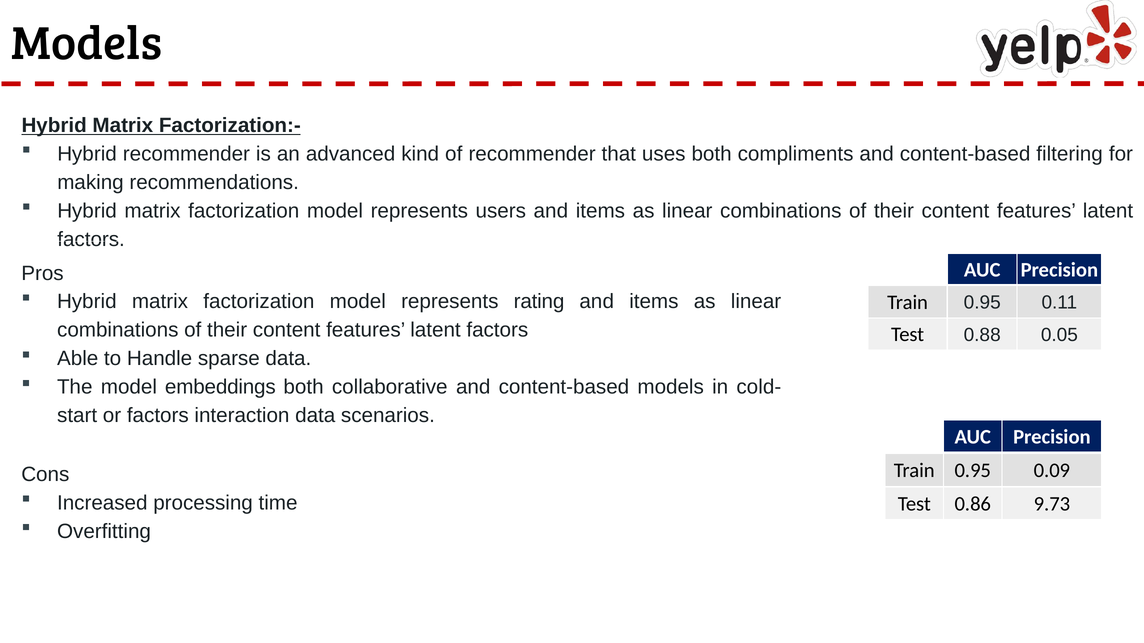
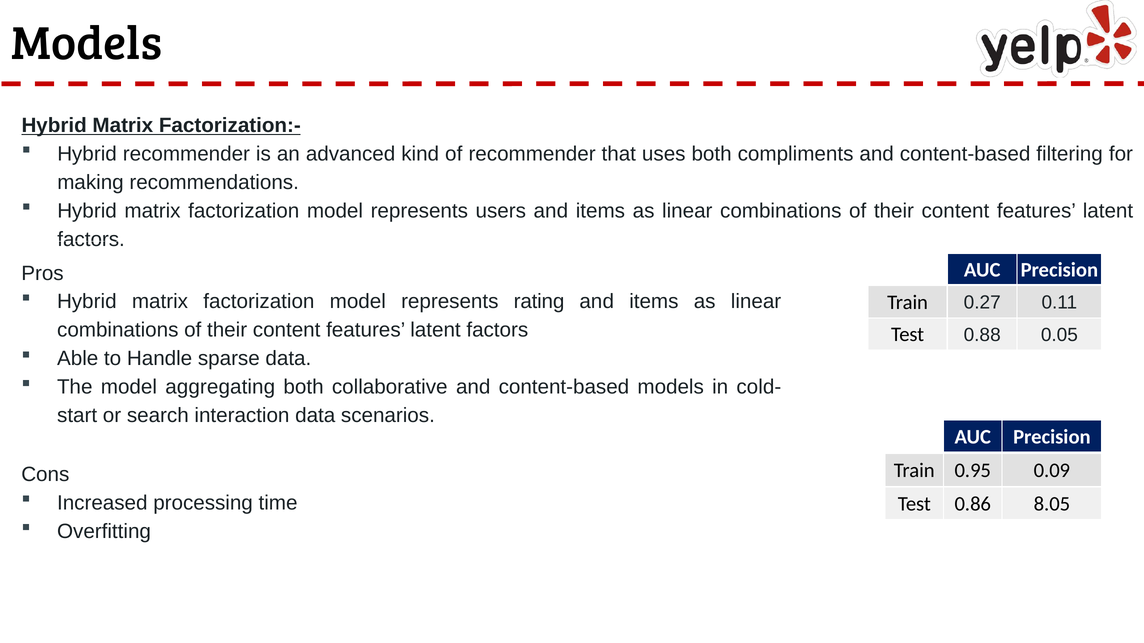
0.95 at (982, 303): 0.95 -> 0.27
embeddings: embeddings -> aggregating
or factors: factors -> search
9.73: 9.73 -> 8.05
